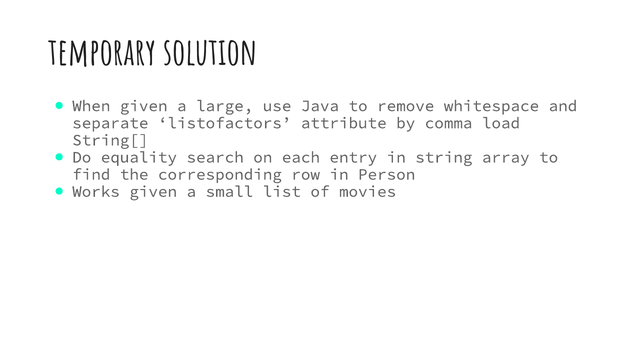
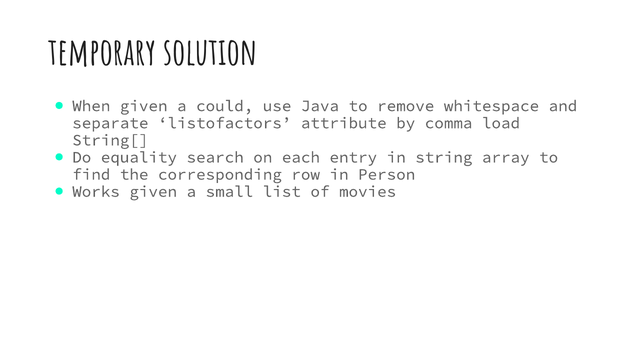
large: large -> could
